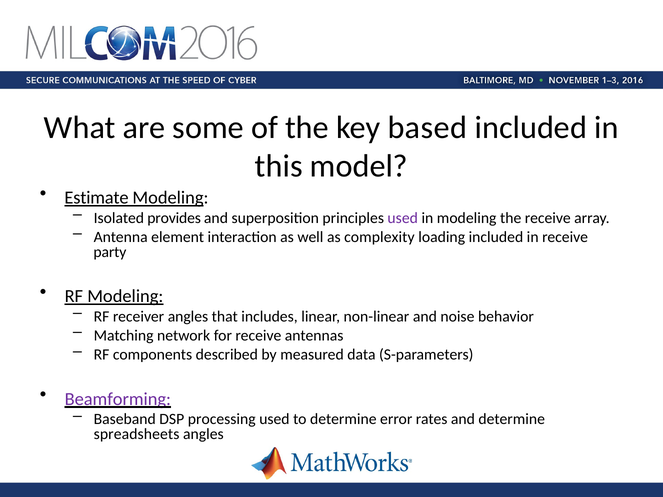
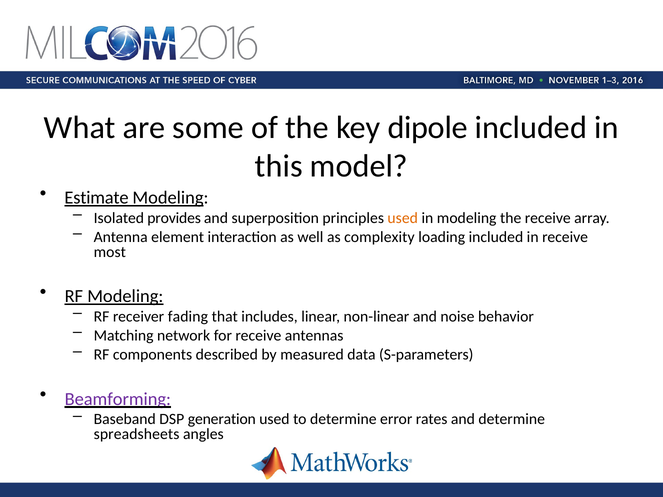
based: based -> dipole
used at (403, 218) colour: purple -> orange
party: party -> most
receiver angles: angles -> fading
processing: processing -> generation
